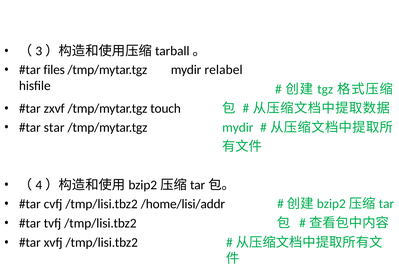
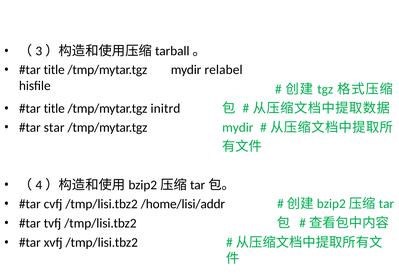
files at (54, 70): files -> title
zxvf at (54, 109): zxvf -> title
touch: touch -> initrd
